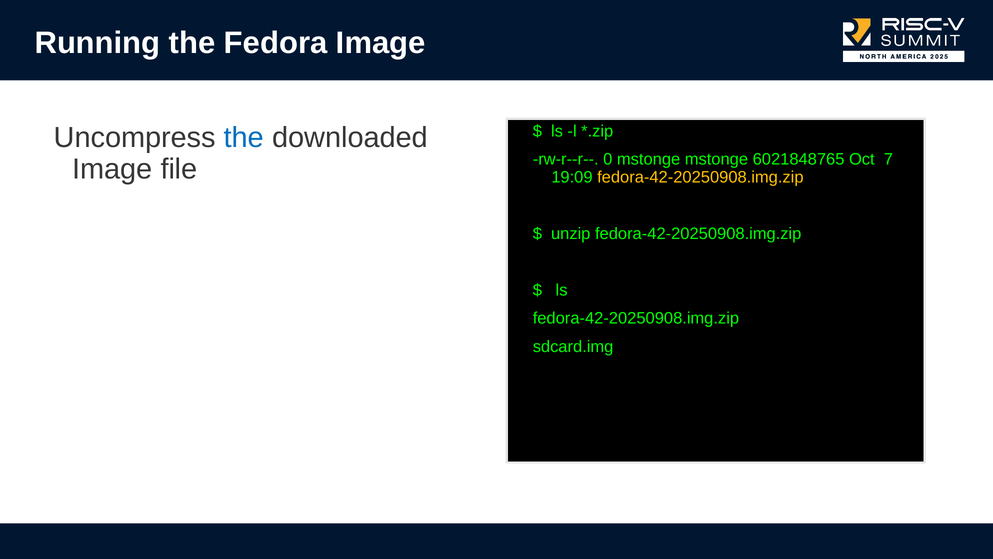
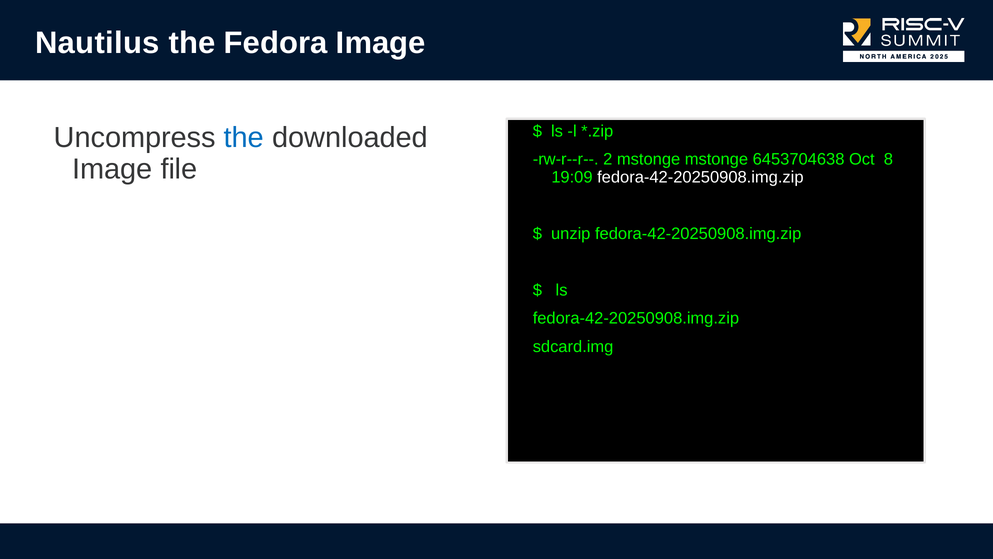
Running: Running -> Nautilus
0: 0 -> 2
6021848765: 6021848765 -> 6453704638
7: 7 -> 8
fedora-42-20250908.img.zip at (700, 177) colour: yellow -> white
